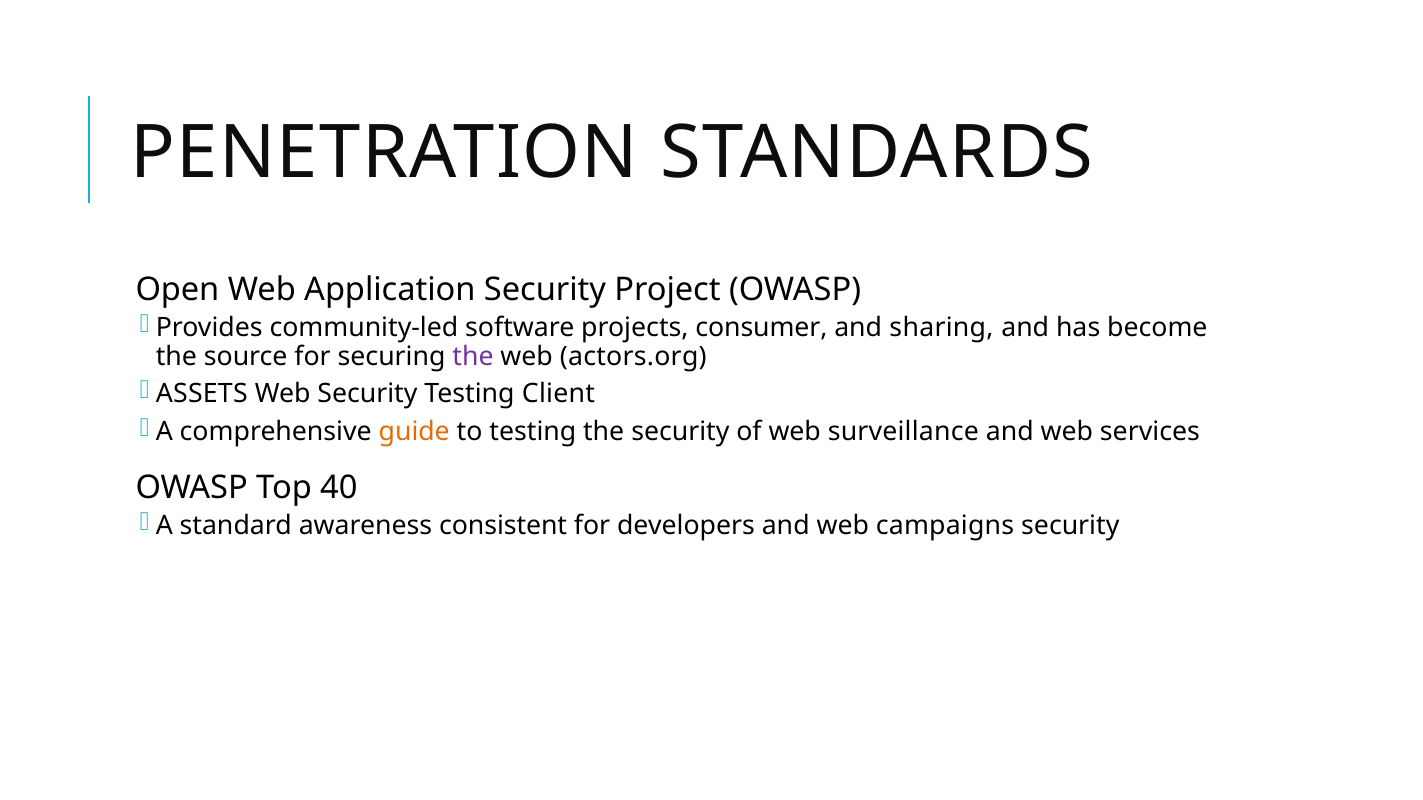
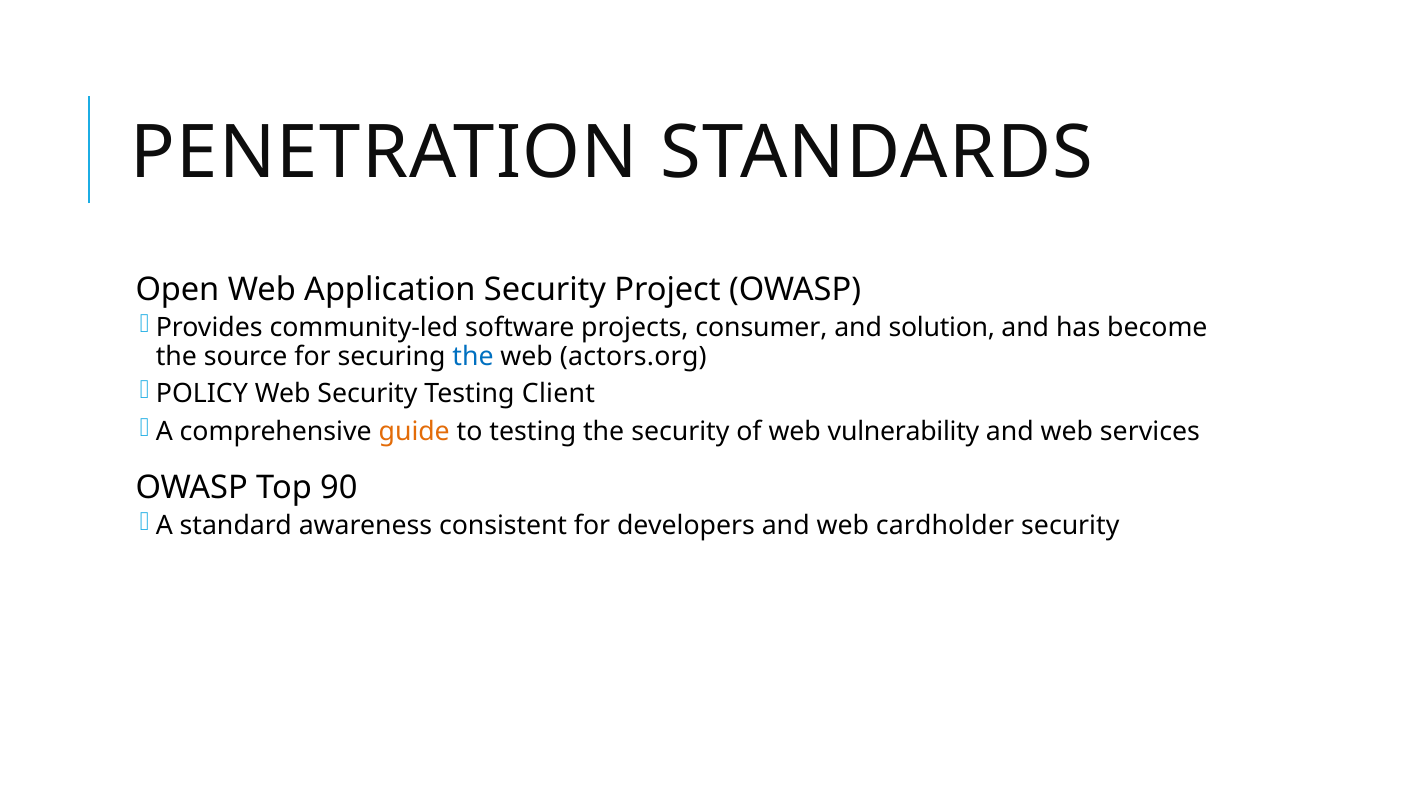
sharing: sharing -> solution
the at (473, 356) colour: purple -> blue
ASSETS: ASSETS -> POLICY
surveillance: surveillance -> vulnerability
40: 40 -> 90
campaigns: campaigns -> cardholder
